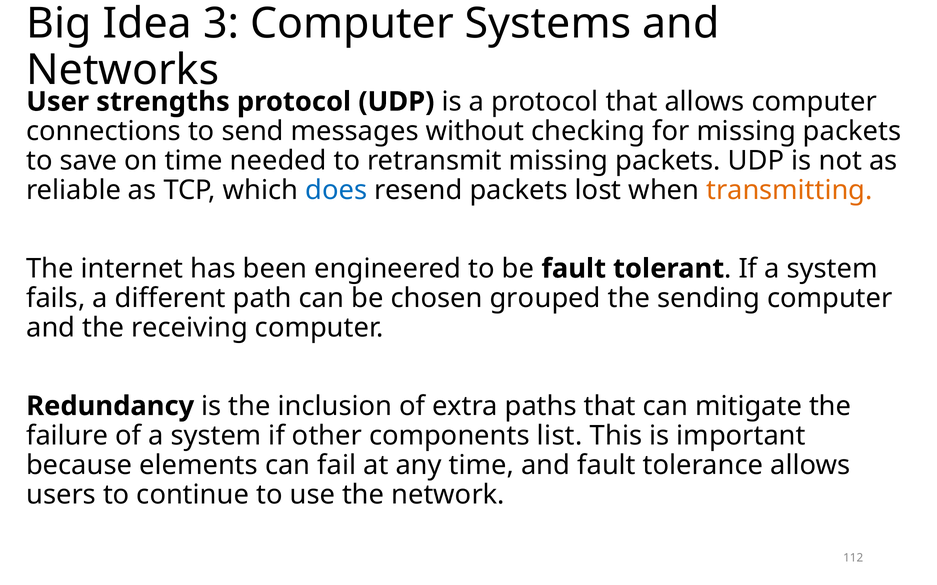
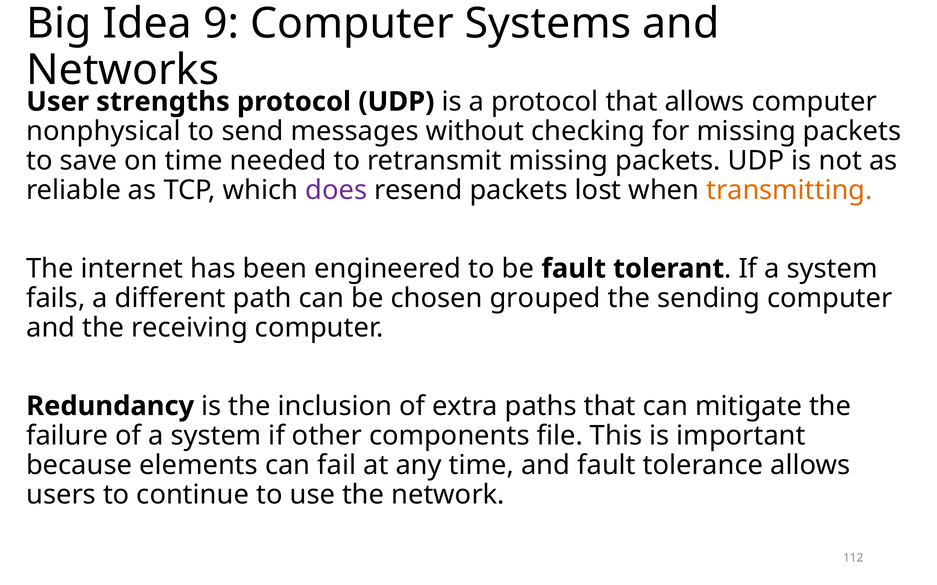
3: 3 -> 9
connections: connections -> nonphysical
does colour: blue -> purple
list: list -> file
